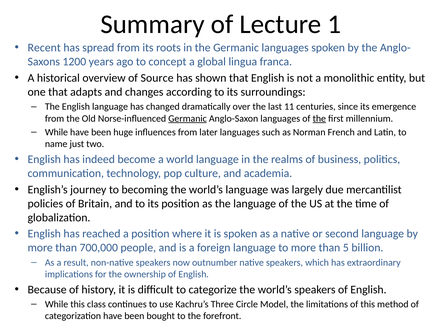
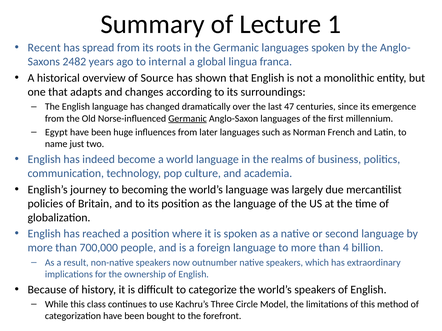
1200: 1200 -> 2482
concept: concept -> internal
11: 11 -> 47
the at (319, 119) underline: present -> none
While at (56, 132): While -> Egypt
5: 5 -> 4
